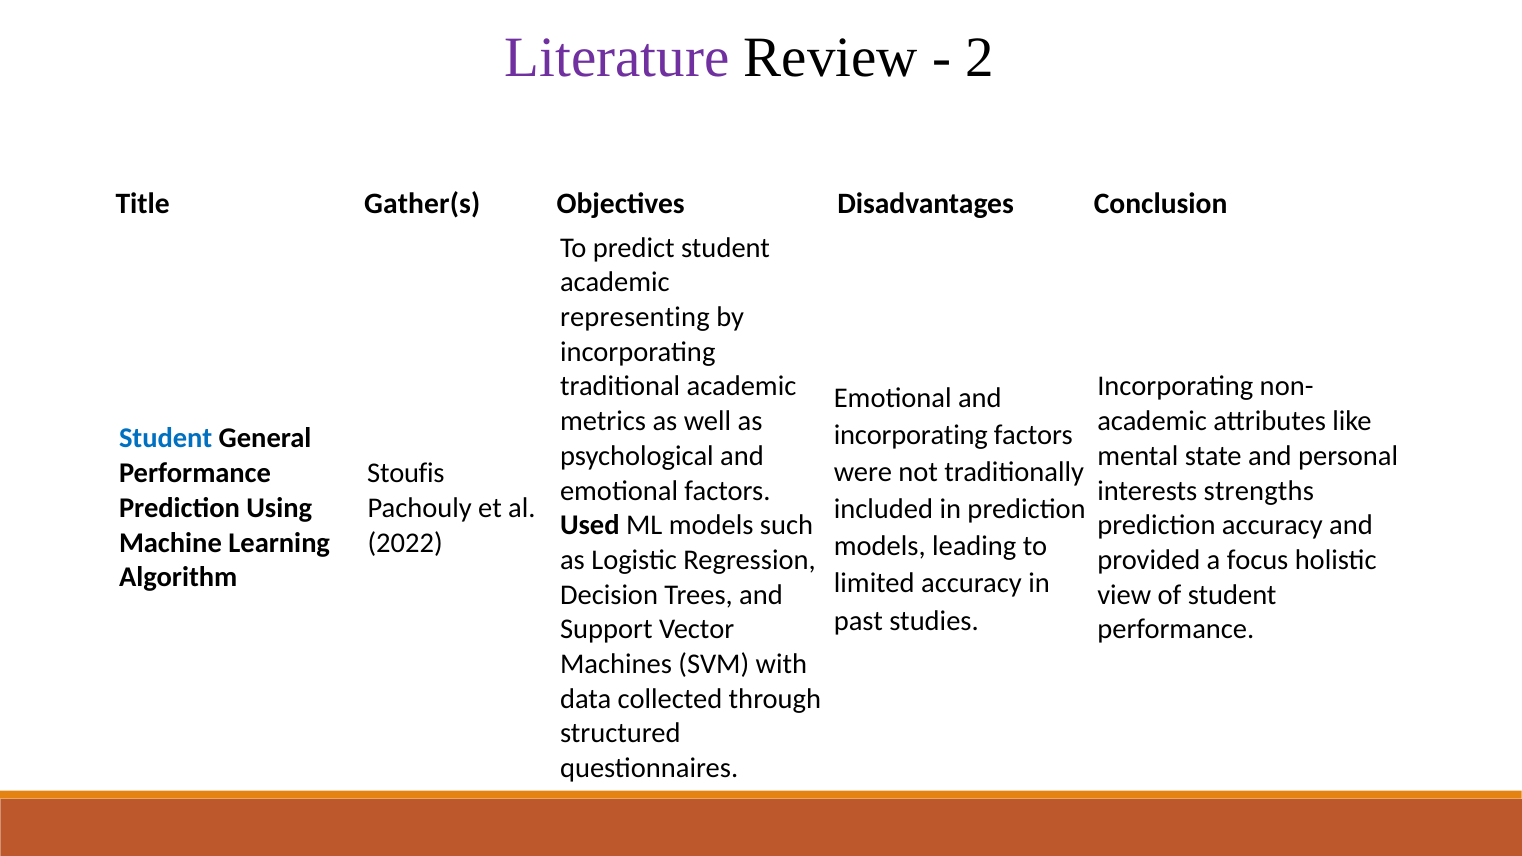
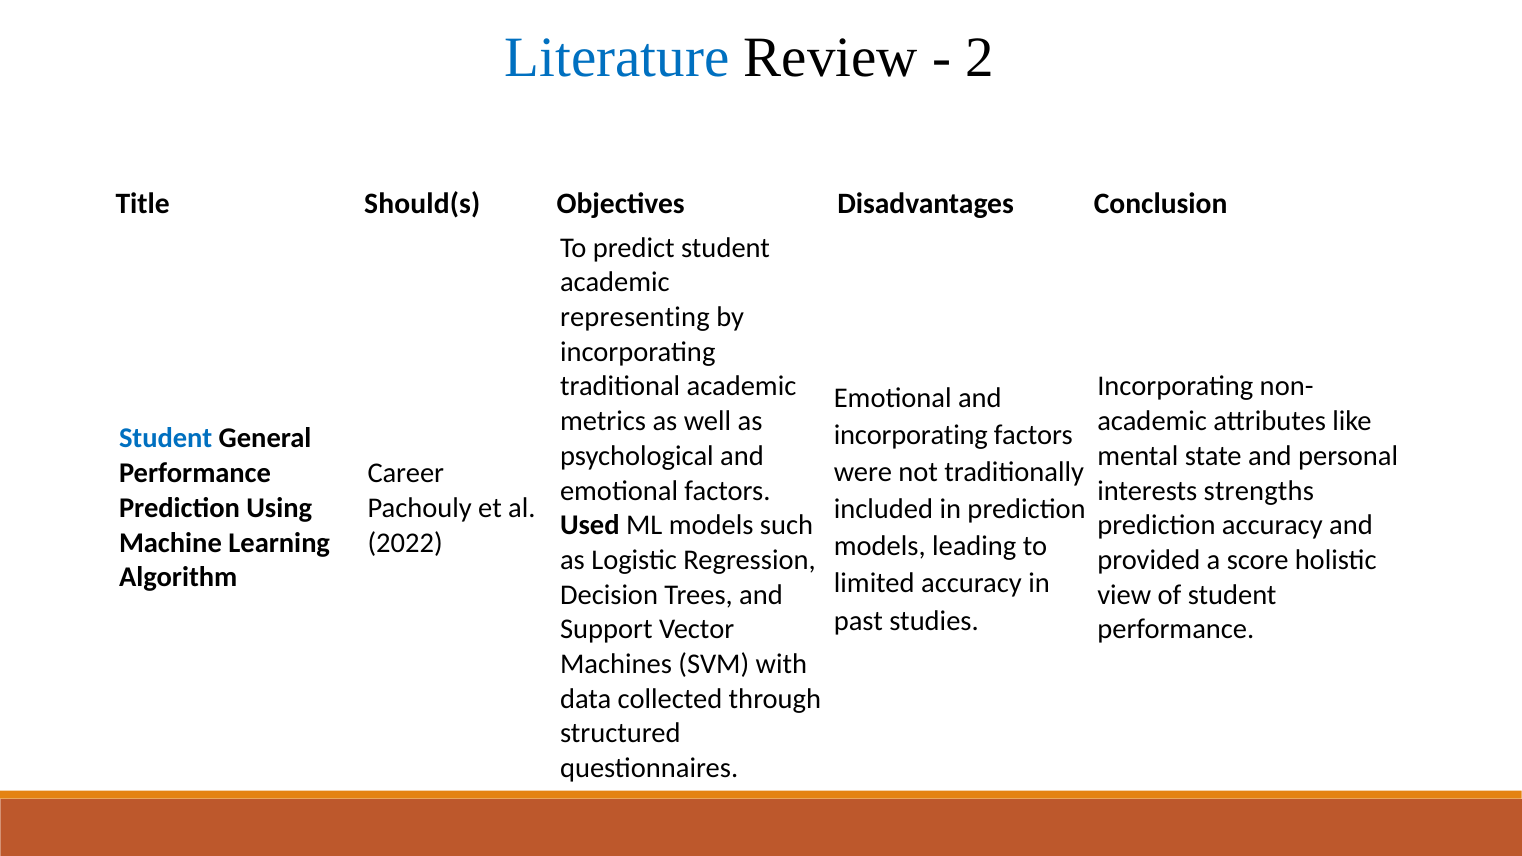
Literature colour: purple -> blue
Gather(s: Gather(s -> Should(s
Stoufis: Stoufis -> Career
focus: focus -> score
